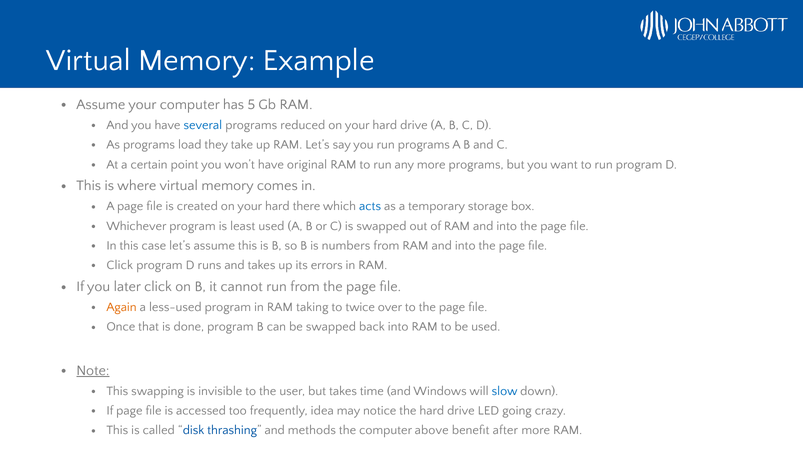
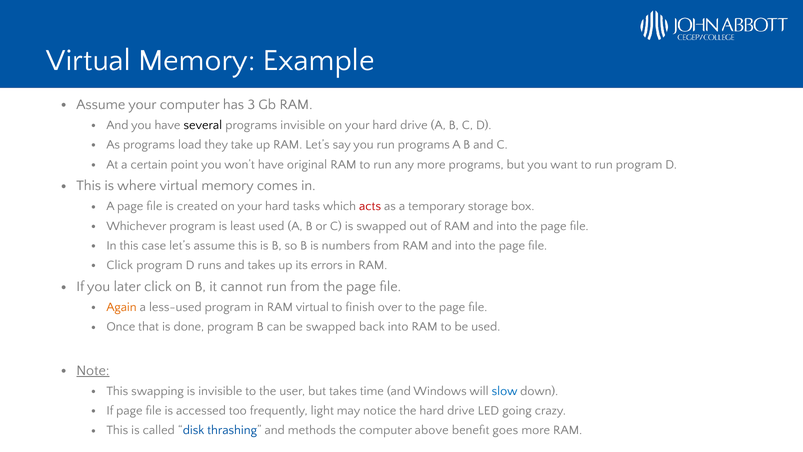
5: 5 -> 3
several colour: blue -> black
programs reduced: reduced -> invisible
there: there -> tasks
acts colour: blue -> red
RAM taking: taking -> virtual
twice: twice -> finish
idea: idea -> light
after: after -> goes
